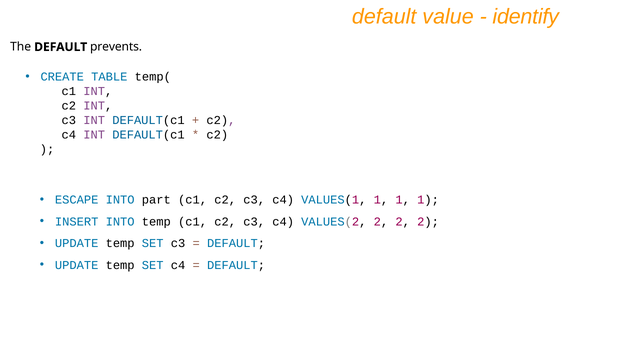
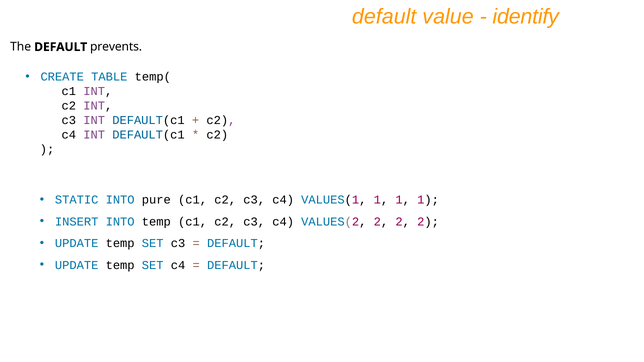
ESCAPE: ESCAPE -> STATIC
part: part -> pure
